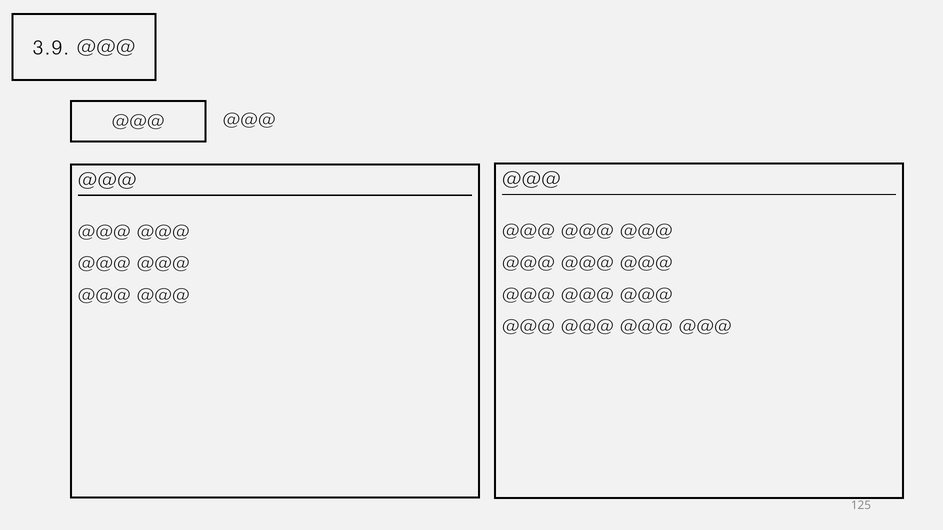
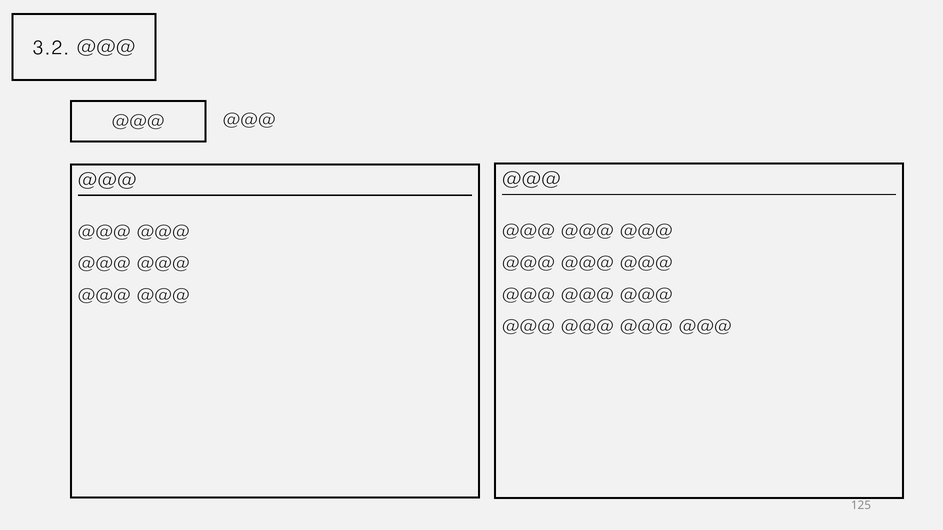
3.9: 3.9 -> 3.2
